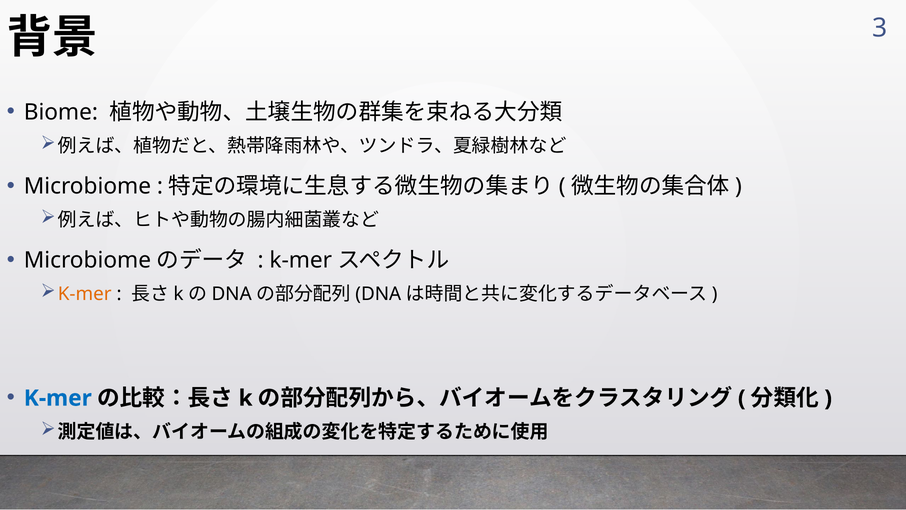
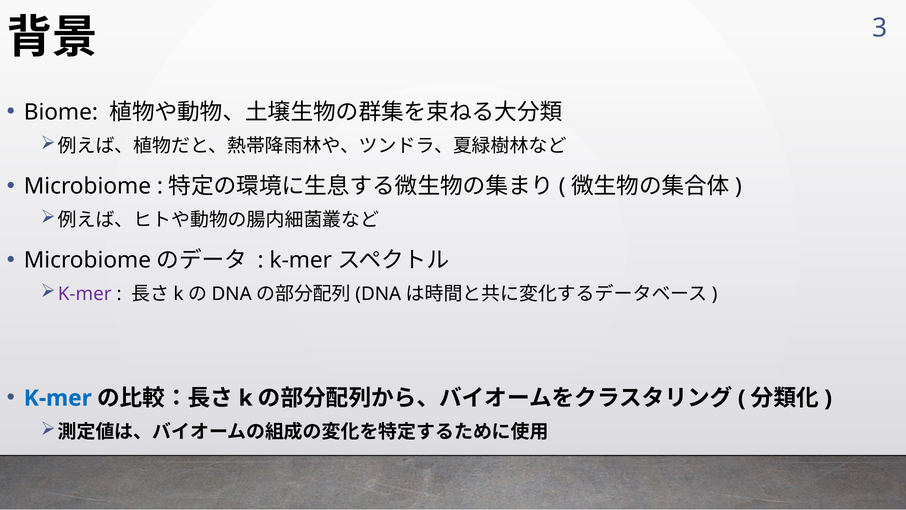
K-mer at (85, 294) colour: orange -> purple
